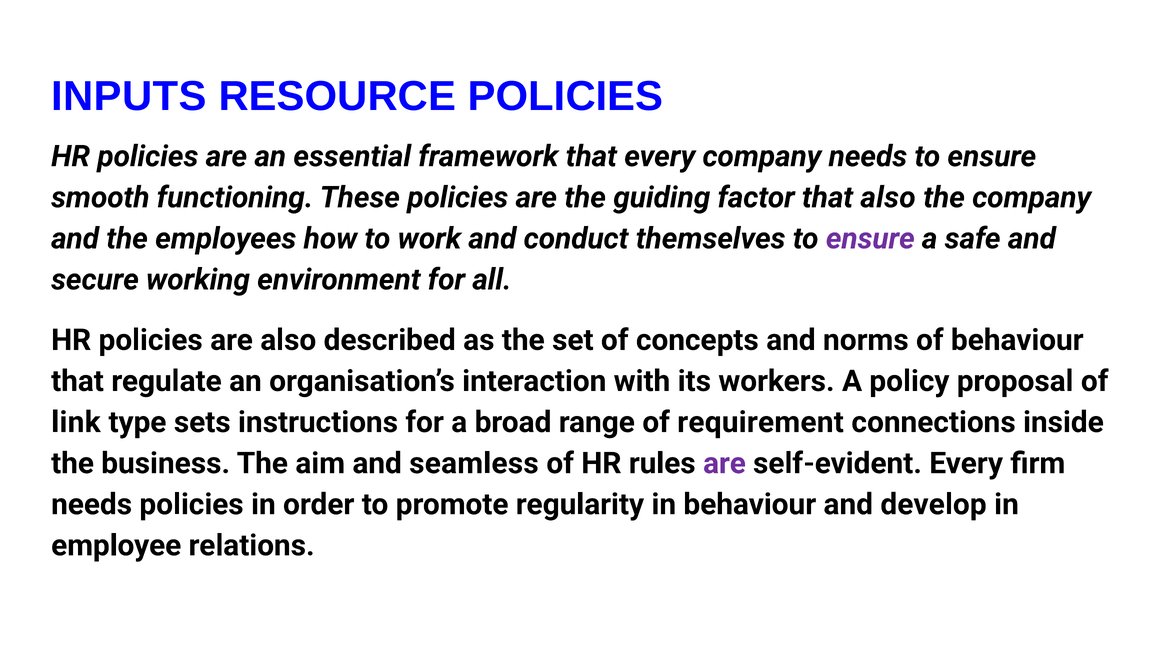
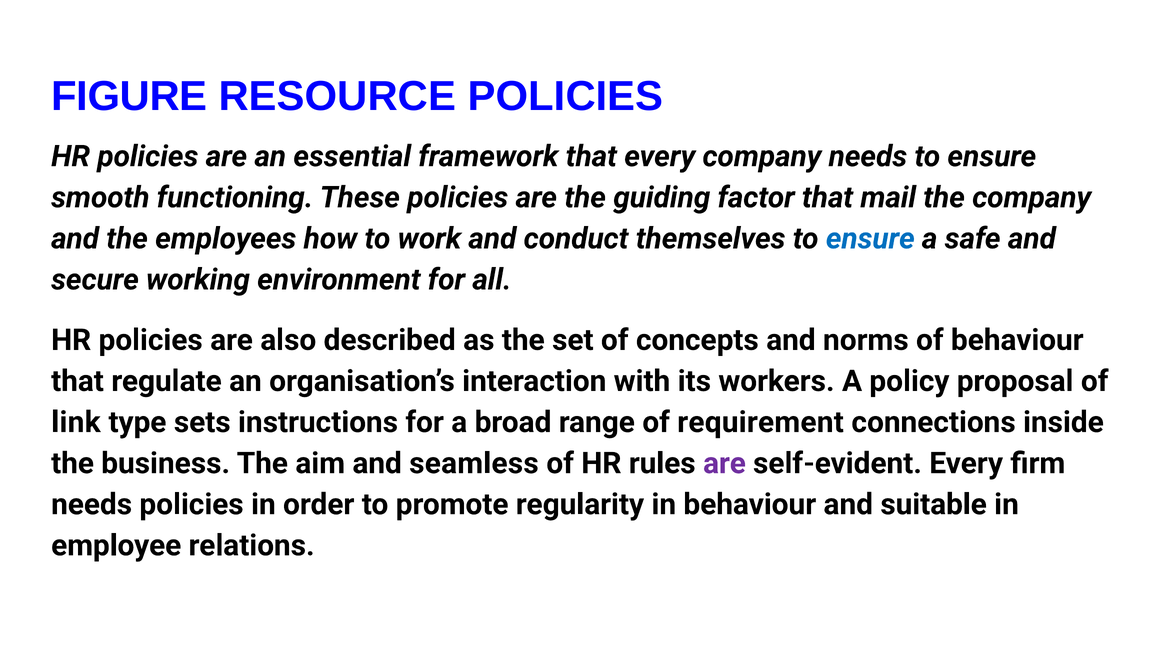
INPUTS: INPUTS -> FIGURE
that also: also -> mail
ensure at (870, 238) colour: purple -> blue
develop: develop -> suitable
